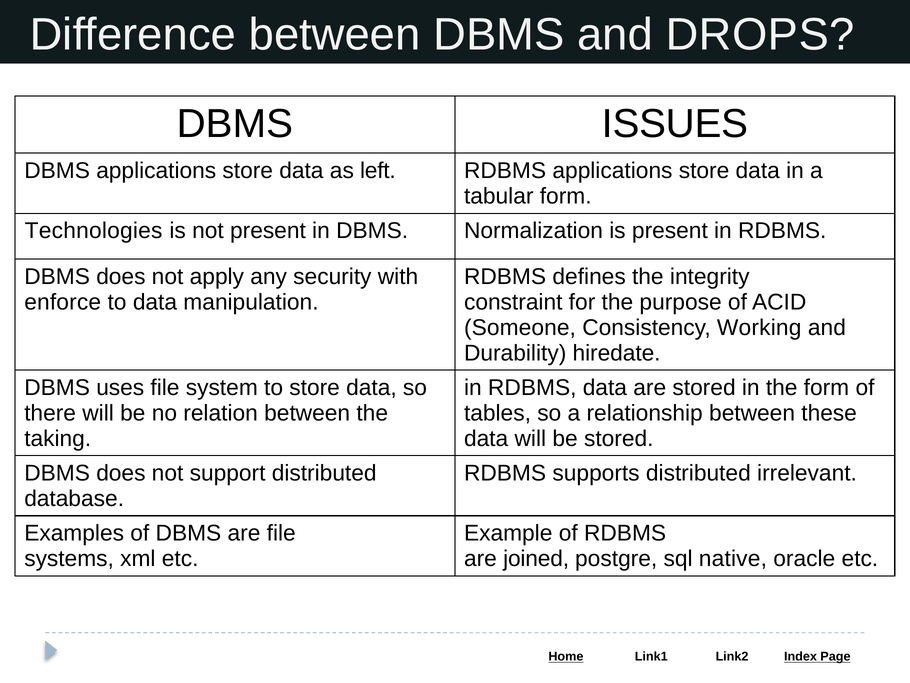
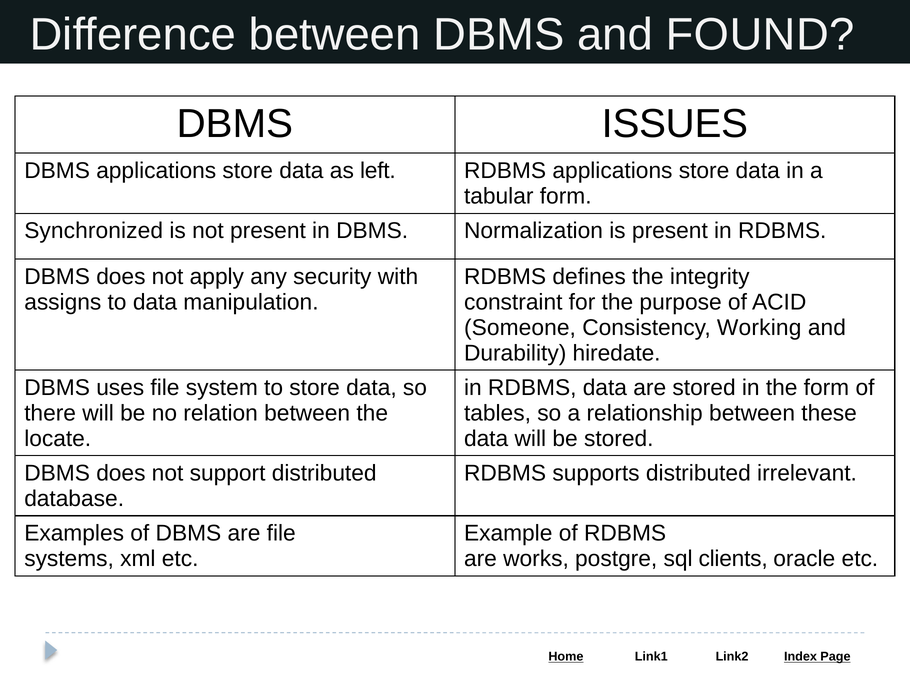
DROPS: DROPS -> FOUND
Technologies: Technologies -> Synchronized
enforce: enforce -> assigns
taking: taking -> locate
joined: joined -> works
native: native -> clients
